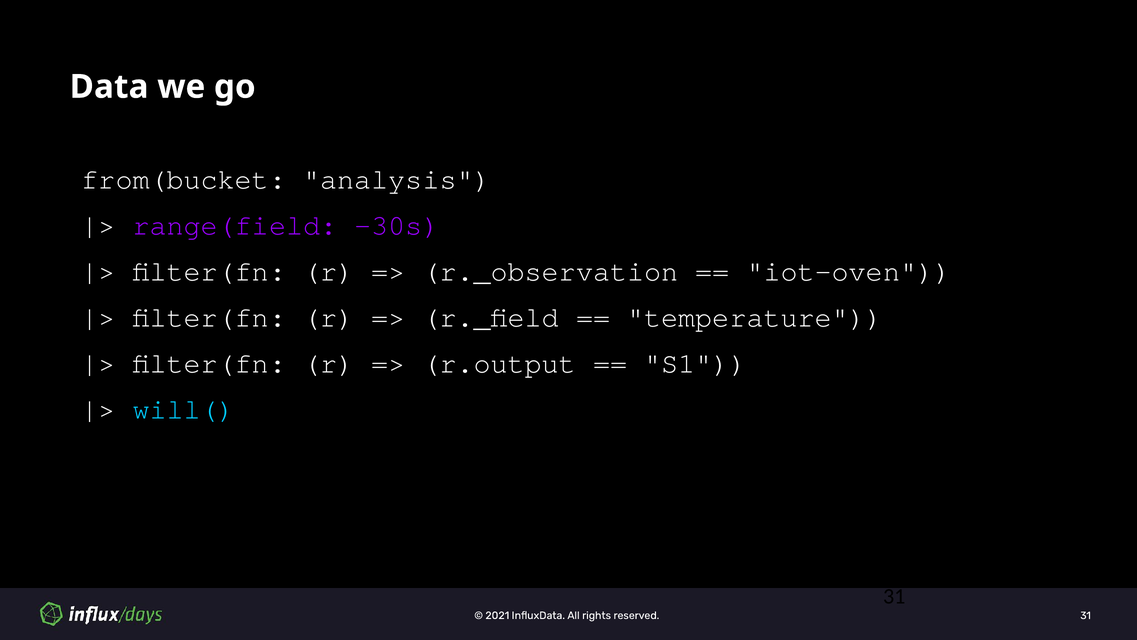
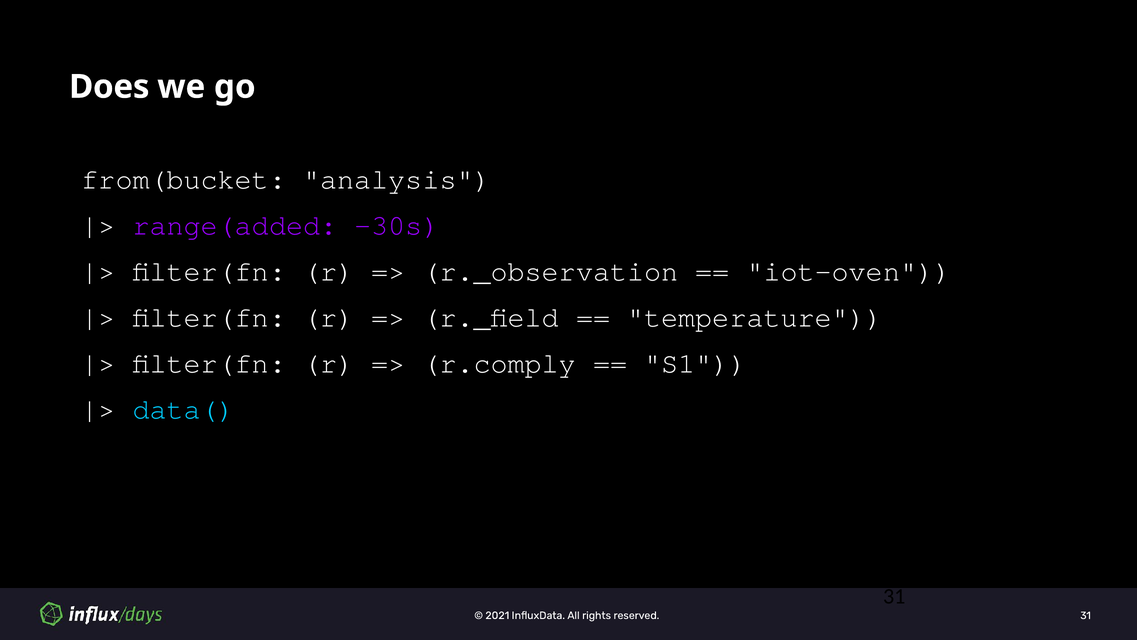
Data: Data -> Does
range(field: range(field -> range(added
r.output: r.output -> r.comply
will(: will( -> data(
